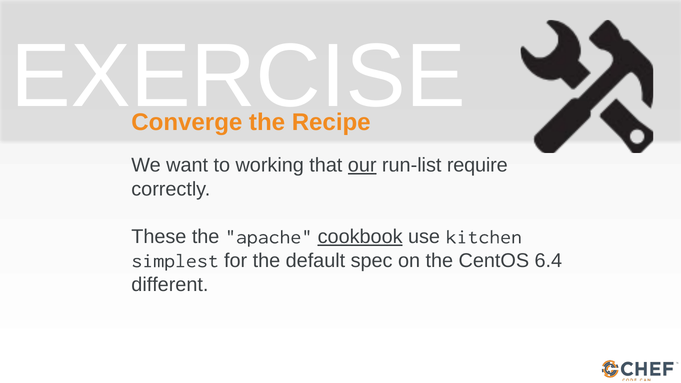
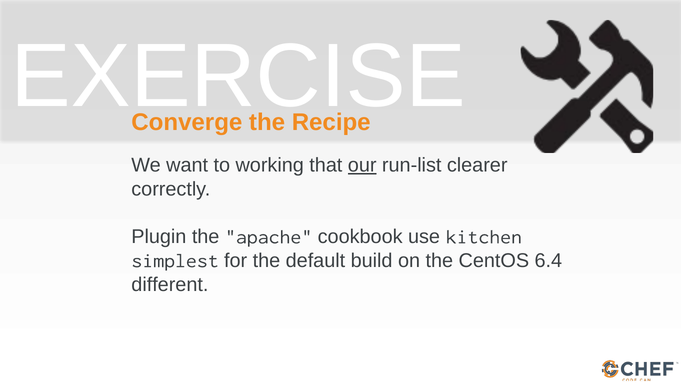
require: require -> clearer
These: These -> Plugin
cookbook underline: present -> none
spec: spec -> build
